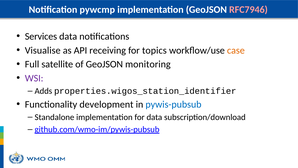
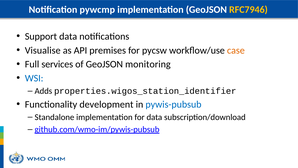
RFC7946 colour: pink -> yellow
Services: Services -> Support
receiving: receiving -> premises
topics: topics -> pycsw
satellite: satellite -> services
WSI colour: purple -> blue
